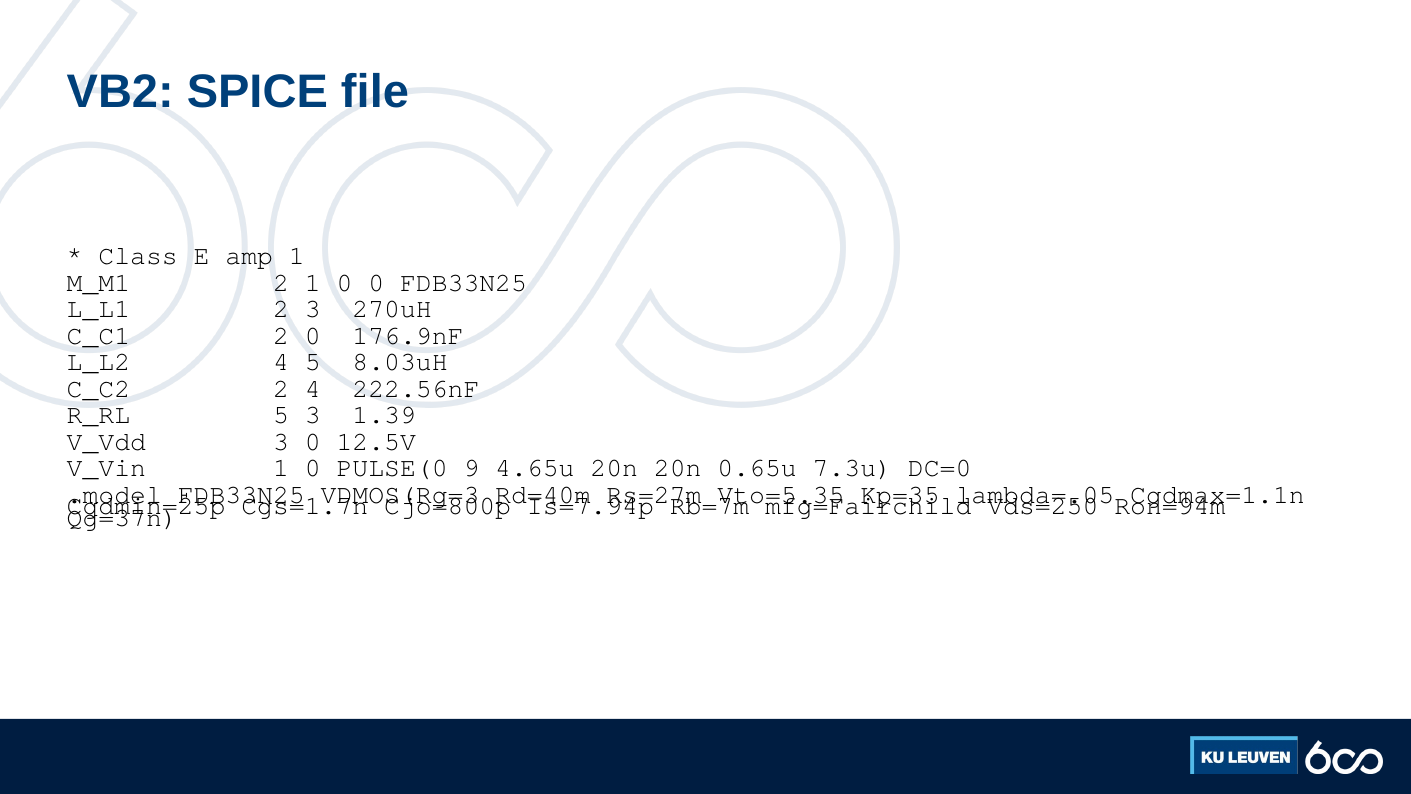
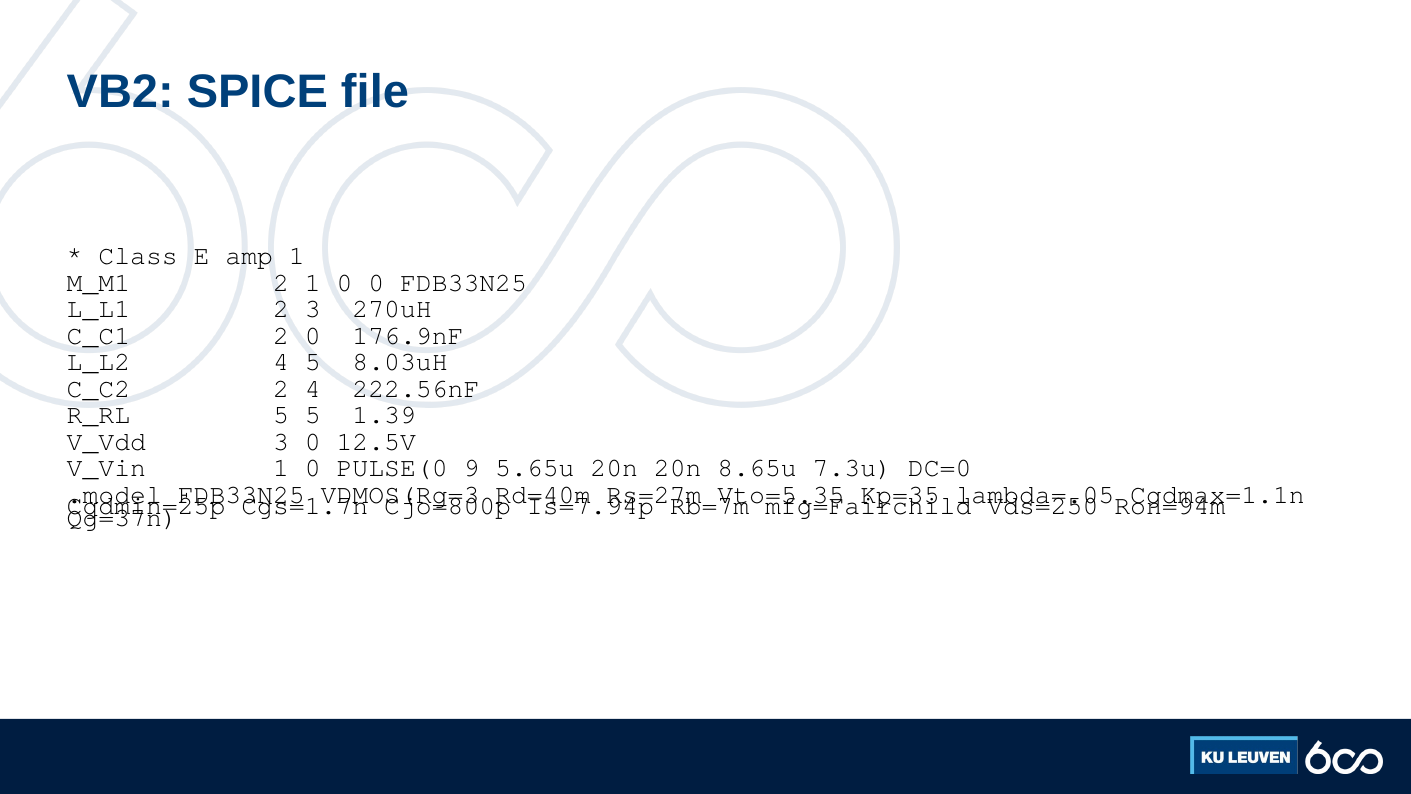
5 3: 3 -> 5
4.65u: 4.65u -> 5.65u
0.65u: 0.65u -> 8.65u
